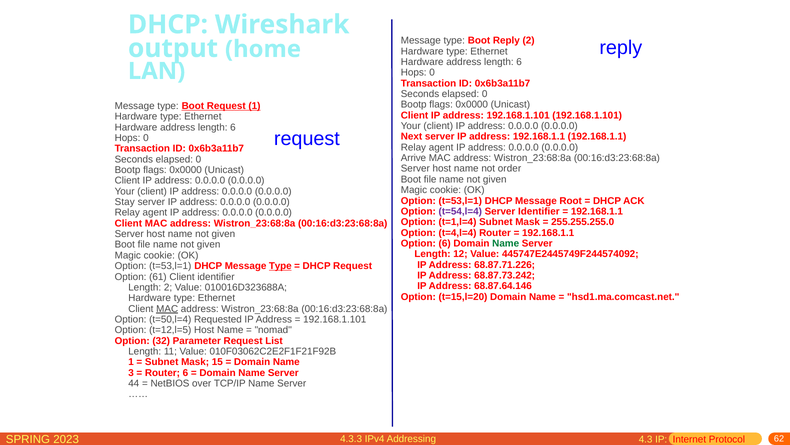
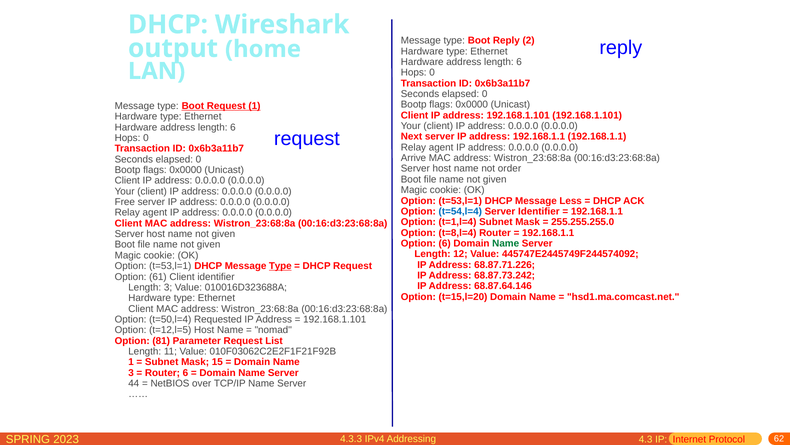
Root: Root -> Less
Stay: Stay -> Free
t=54,l=4 colour: purple -> blue
t=4,l=4: t=4,l=4 -> t=8,l=4
Length 2: 2 -> 3
MAC at (167, 308) underline: present -> none
32: 32 -> 81
